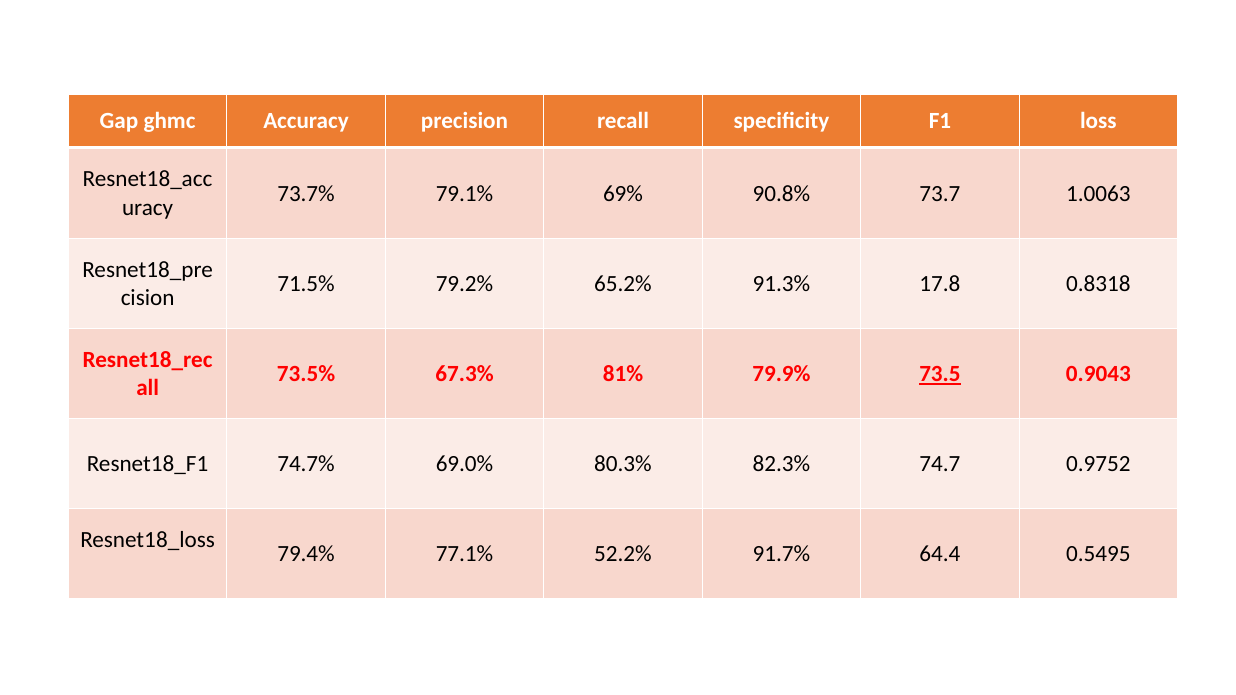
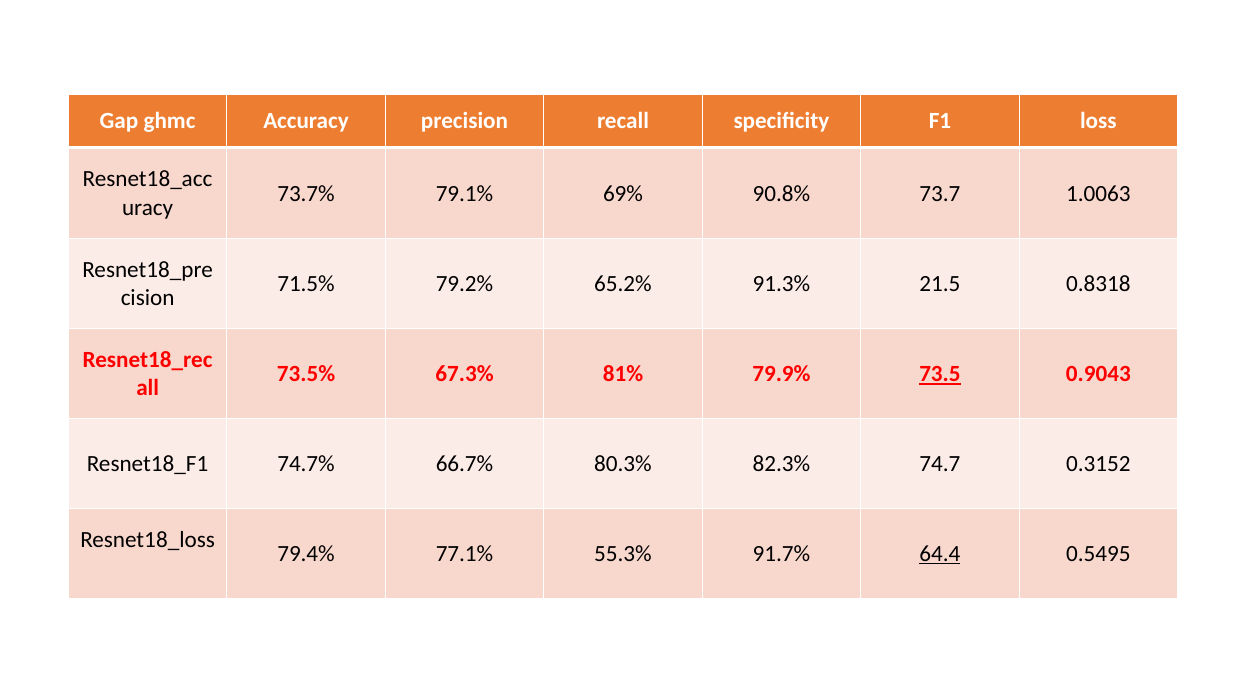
17.8: 17.8 -> 21.5
69.0%: 69.0% -> 66.7%
0.9752: 0.9752 -> 0.3152
52.2%: 52.2% -> 55.3%
64.4 underline: none -> present
